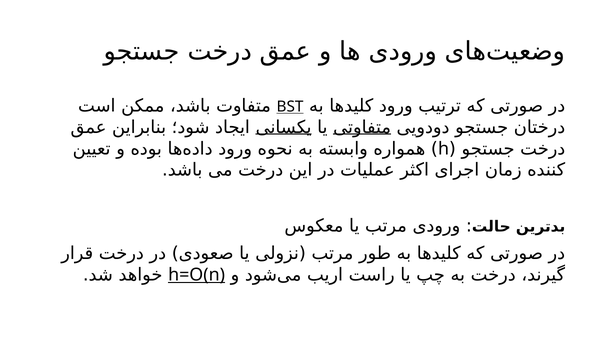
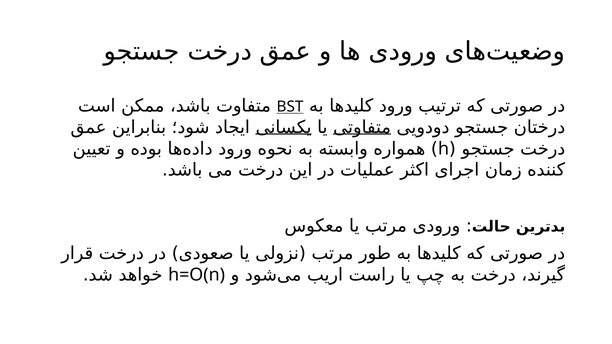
h=O(n underline: present -> none
